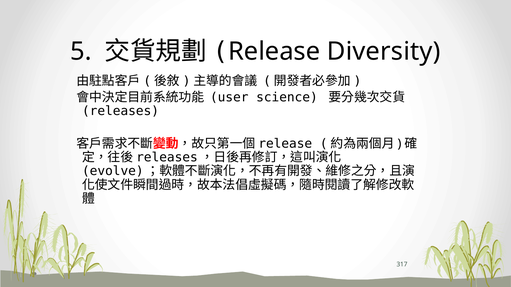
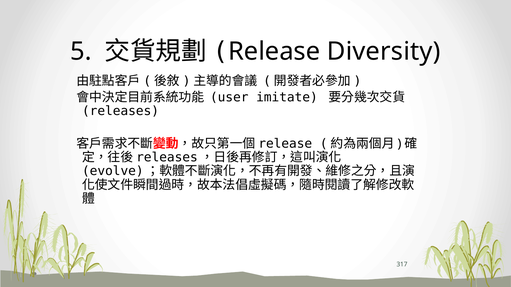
science: science -> imitate
